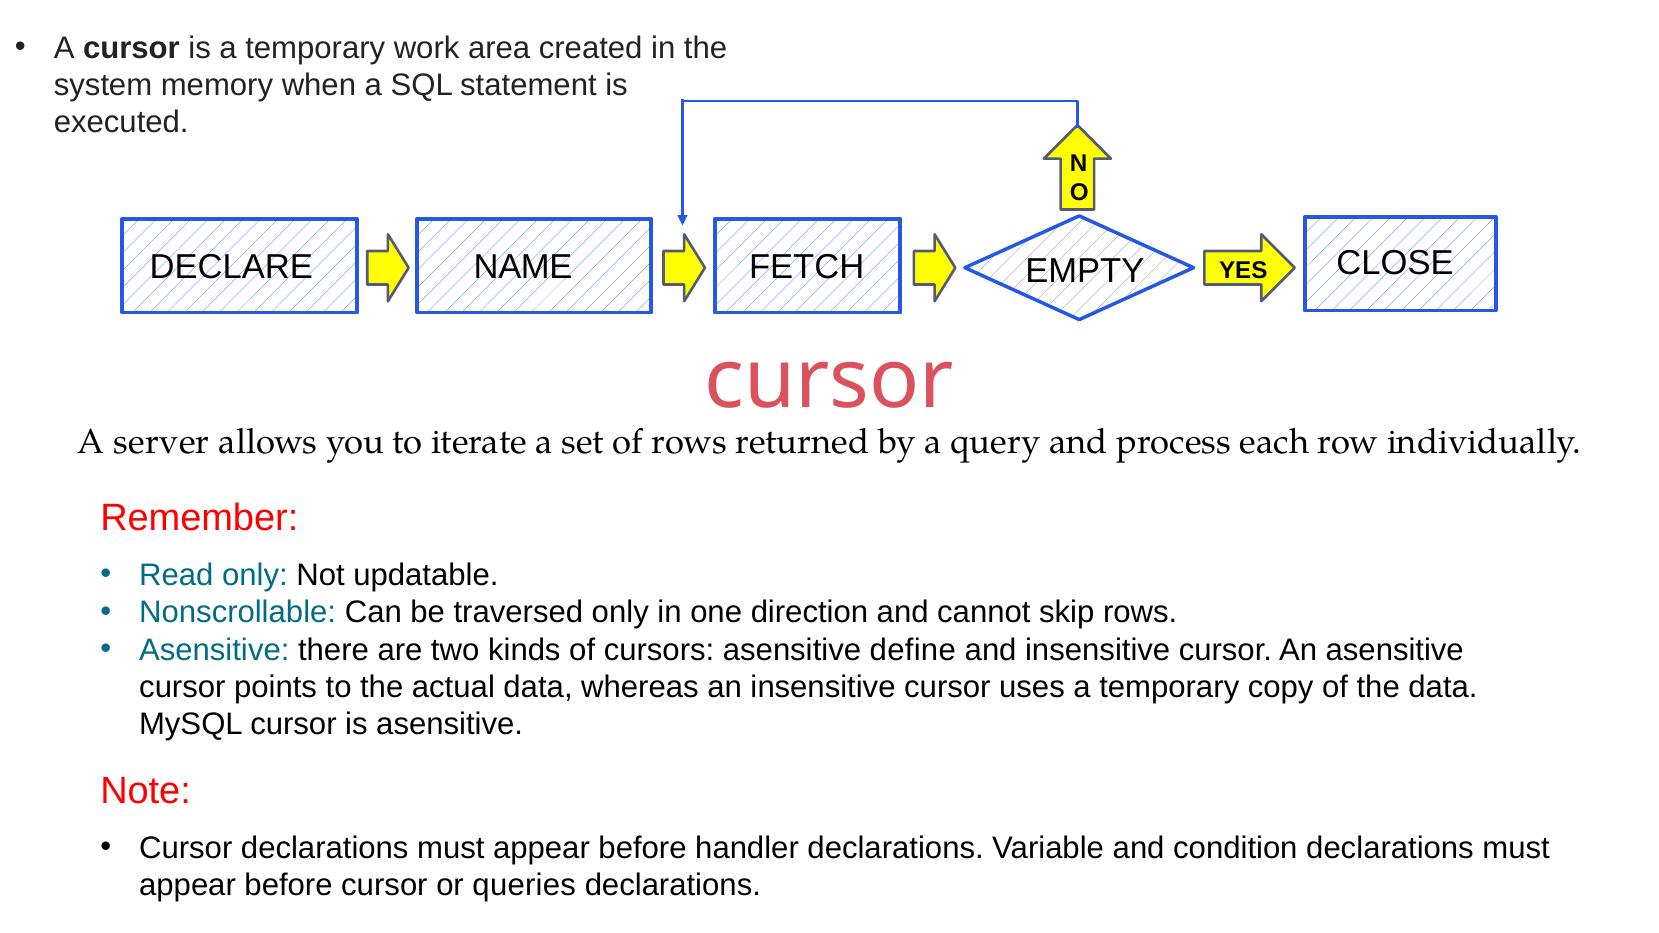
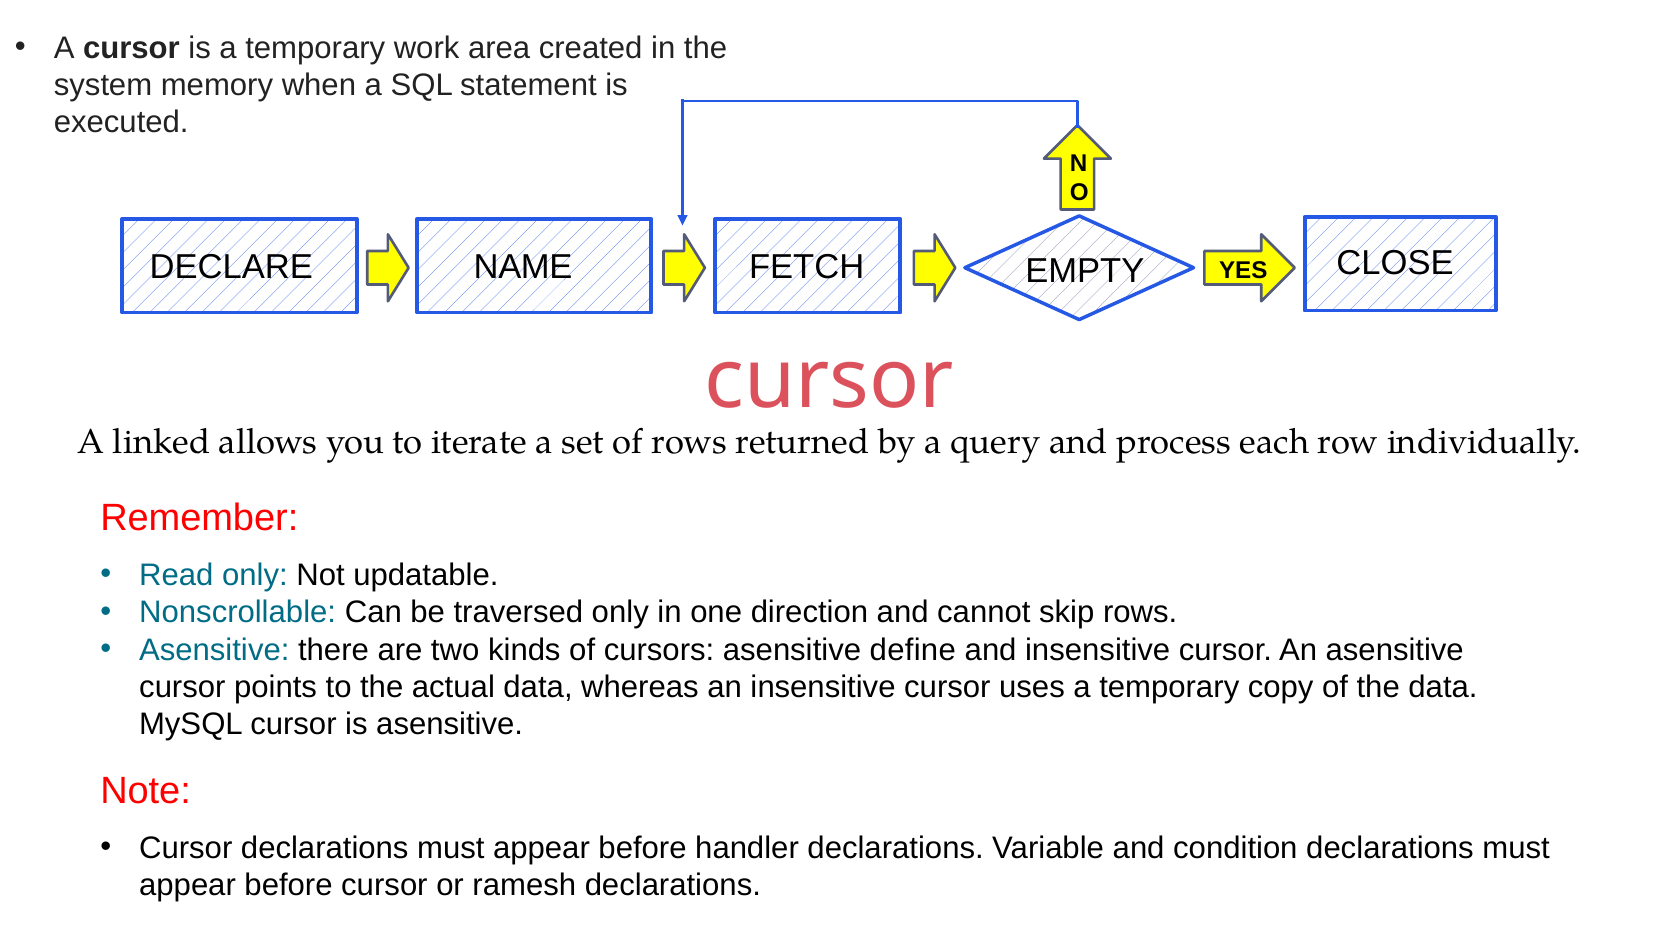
server: server -> linked
queries: queries -> ramesh
